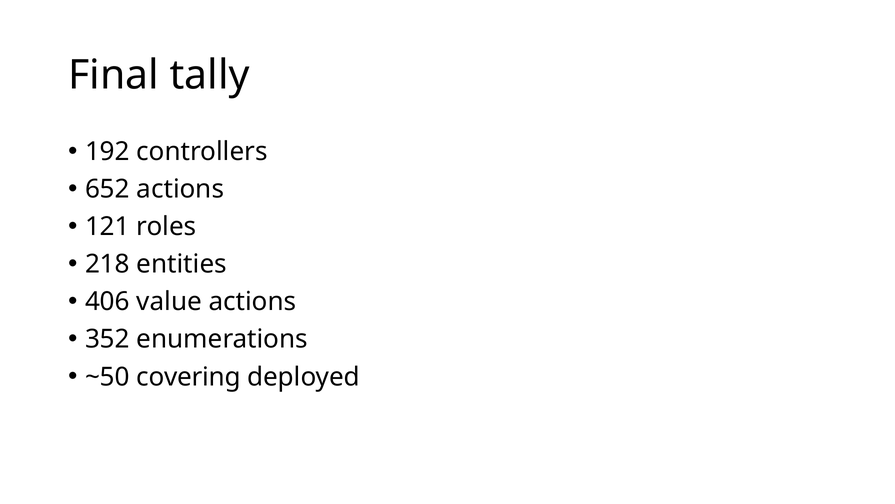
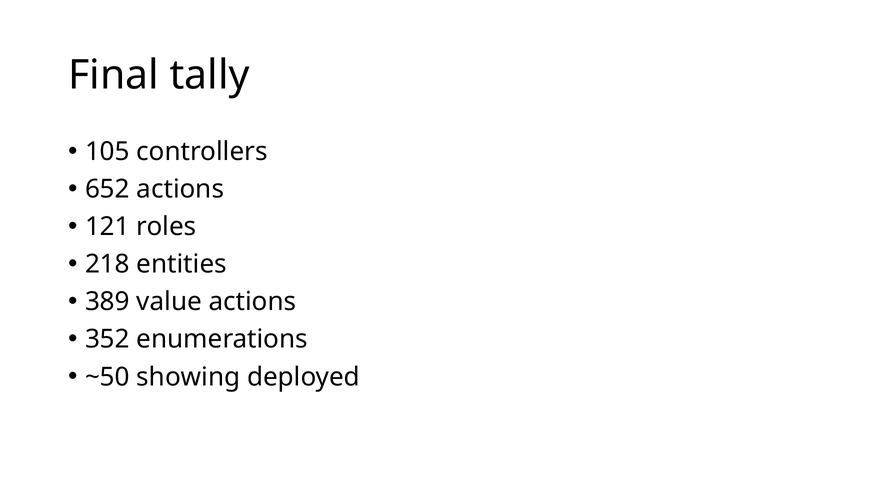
192: 192 -> 105
406: 406 -> 389
covering: covering -> showing
